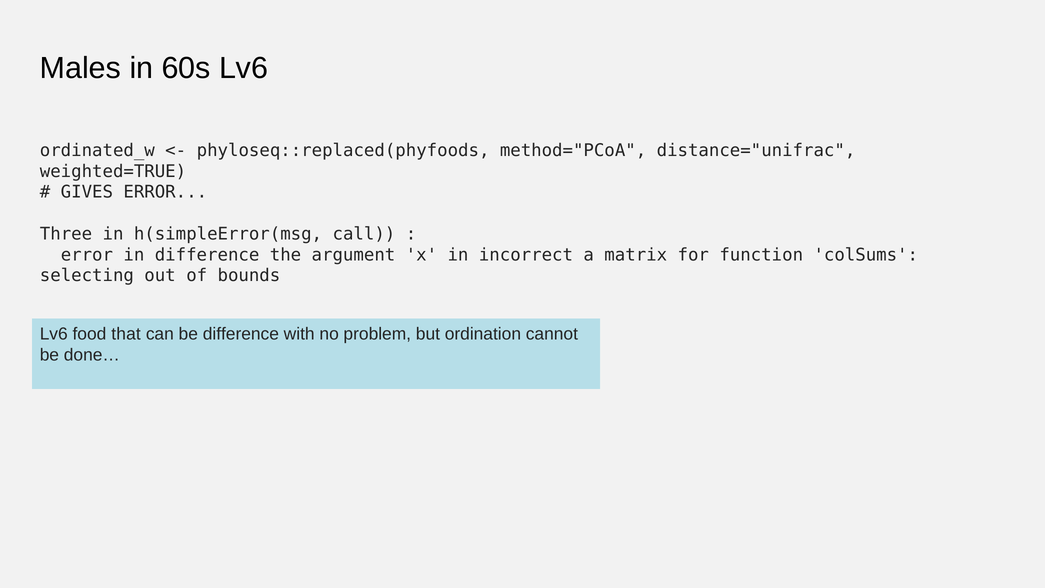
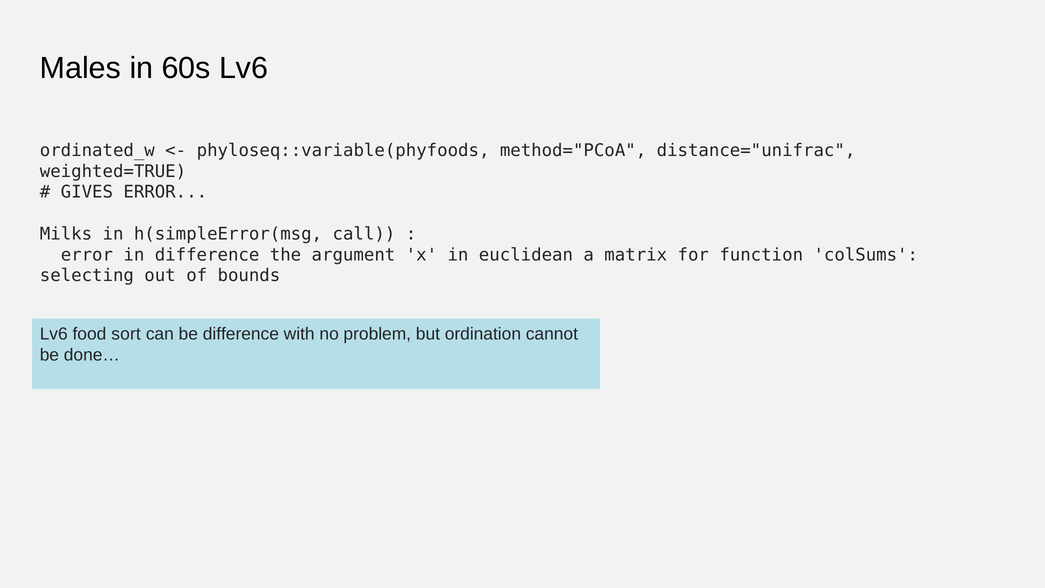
phyloseq::replaced(phyfoods: phyloseq::replaced(phyfoods -> phyloseq::variable(phyfoods
Three: Three -> Milks
incorrect: incorrect -> euclidean
that: that -> sort
